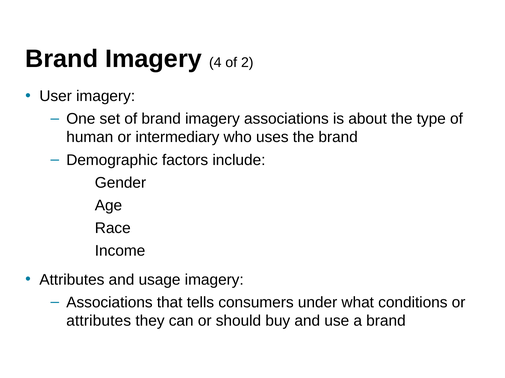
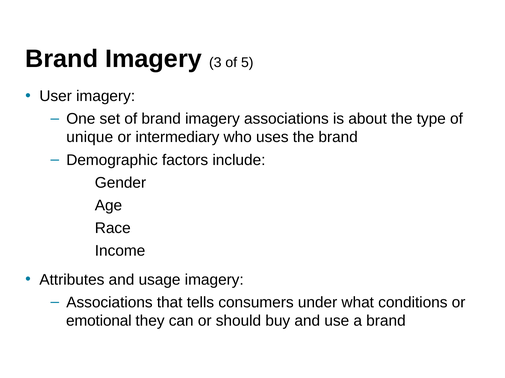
4: 4 -> 3
2: 2 -> 5
human: human -> unique
attributes at (99, 321): attributes -> emotional
